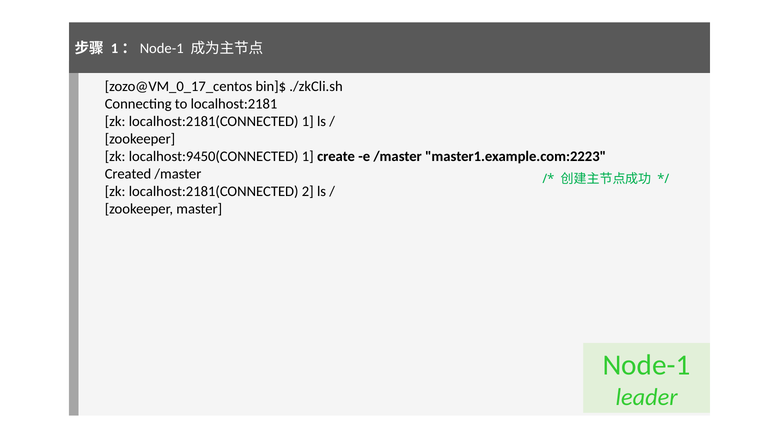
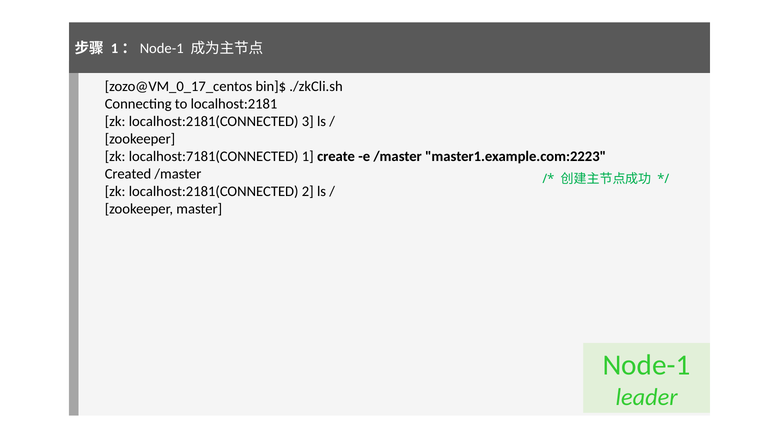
localhost:2181(CONNECTED 1: 1 -> 3
localhost:9450(CONNECTED: localhost:9450(CONNECTED -> localhost:7181(CONNECTED
